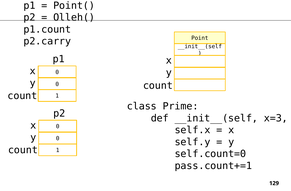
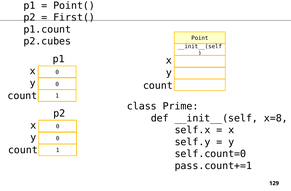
Olleh(: Olleh( -> First(
p2.carry: p2.carry -> p2.cubes
x=3: x=3 -> x=8
